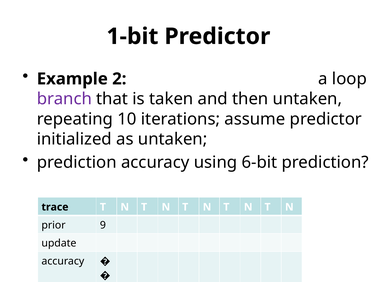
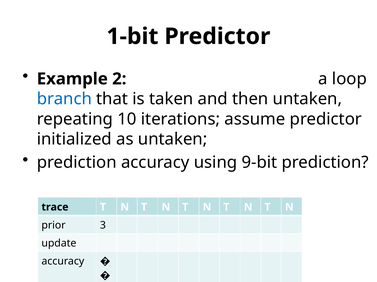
branch colour: purple -> blue
6-bit: 6-bit -> 9-bit
9: 9 -> 3
